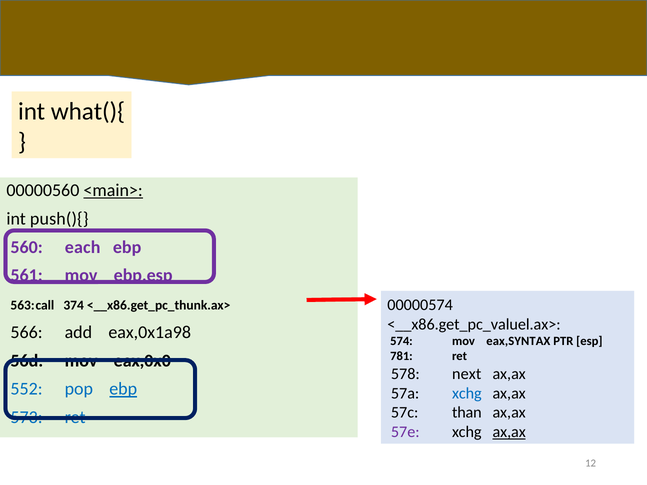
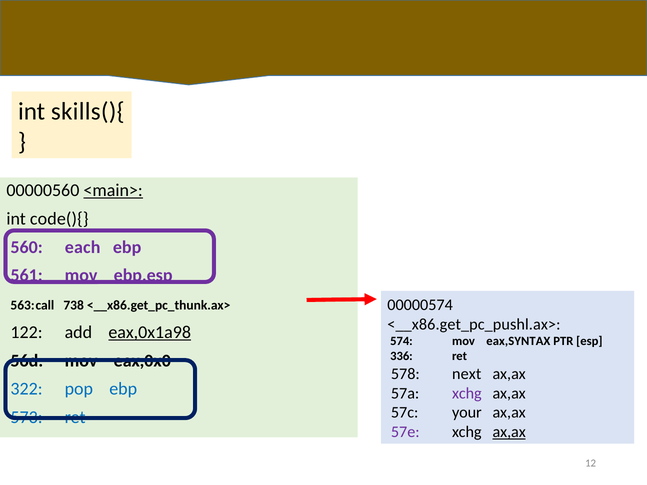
what(){: what(){ -> skills(){
push(){: push(){ -> code(){
374: 374 -> 738
<__x86.get_pc_valuel.ax>: <__x86.get_pc_valuel.ax> -> <__x86.get_pc_pushl.ax>
566: 566 -> 122
eax,0x1a98 underline: none -> present
781: 781 -> 336
552: 552 -> 322
ebp at (123, 389) underline: present -> none
xchg at (467, 393) colour: blue -> purple
than: than -> your
